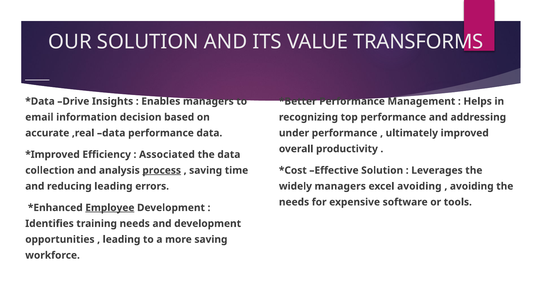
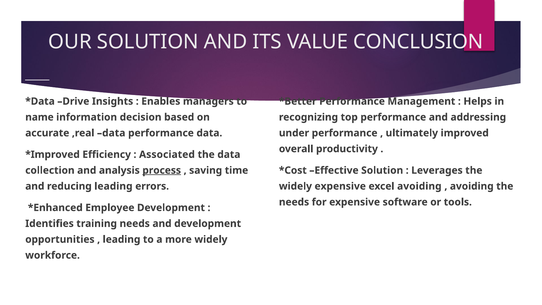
TRANSFORMS: TRANSFORMS -> CONCLUSION
email: email -> name
widely managers: managers -> expensive
Employee underline: present -> none
more saving: saving -> widely
